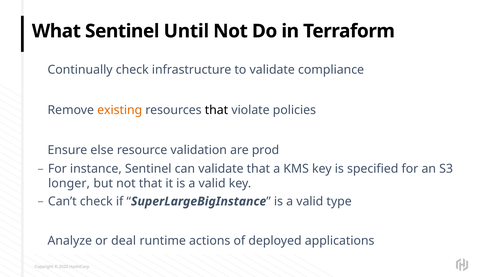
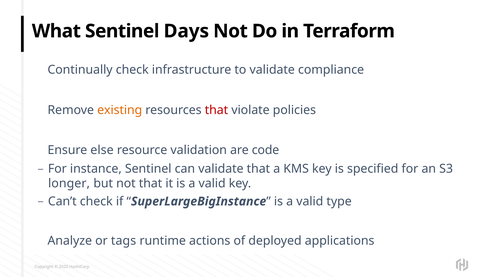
Until: Until -> Days
that at (216, 110) colour: black -> red
prod: prod -> code
deal: deal -> tags
